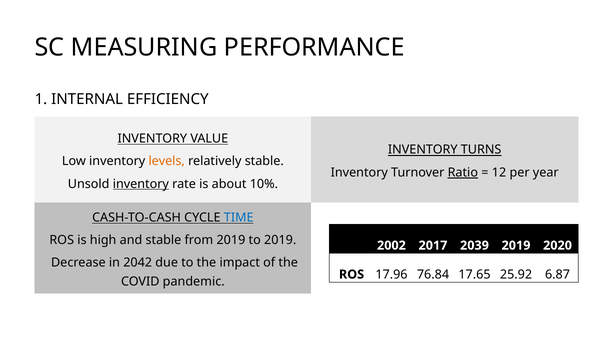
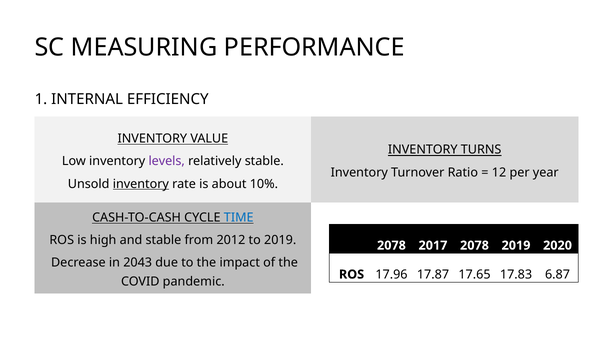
levels colour: orange -> purple
Ratio underline: present -> none
from 2019: 2019 -> 2012
2002 at (391, 245): 2002 -> 2078
2017 2039: 2039 -> 2078
2042: 2042 -> 2043
76.84: 76.84 -> 17.87
25.92: 25.92 -> 17.83
